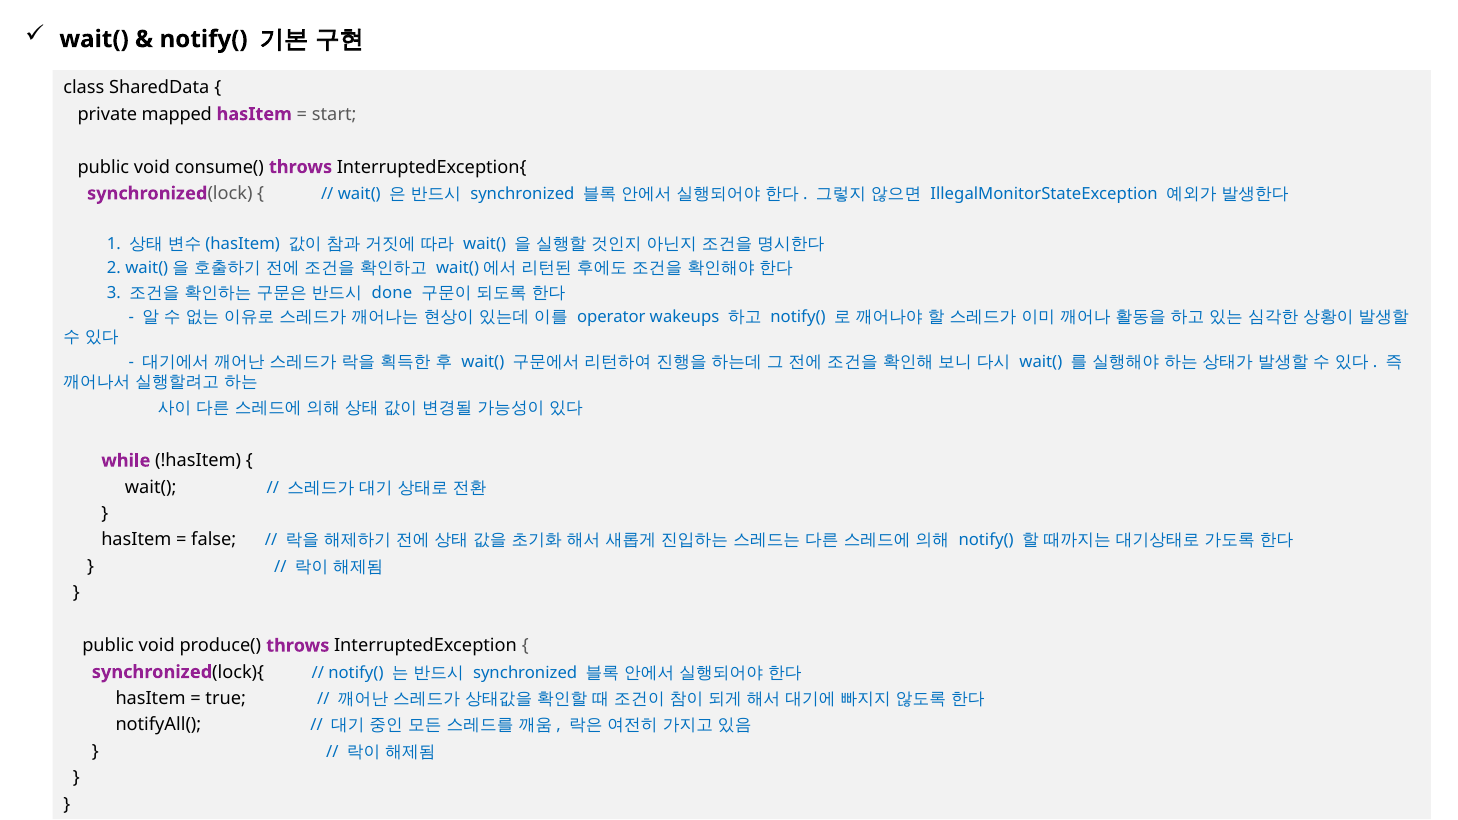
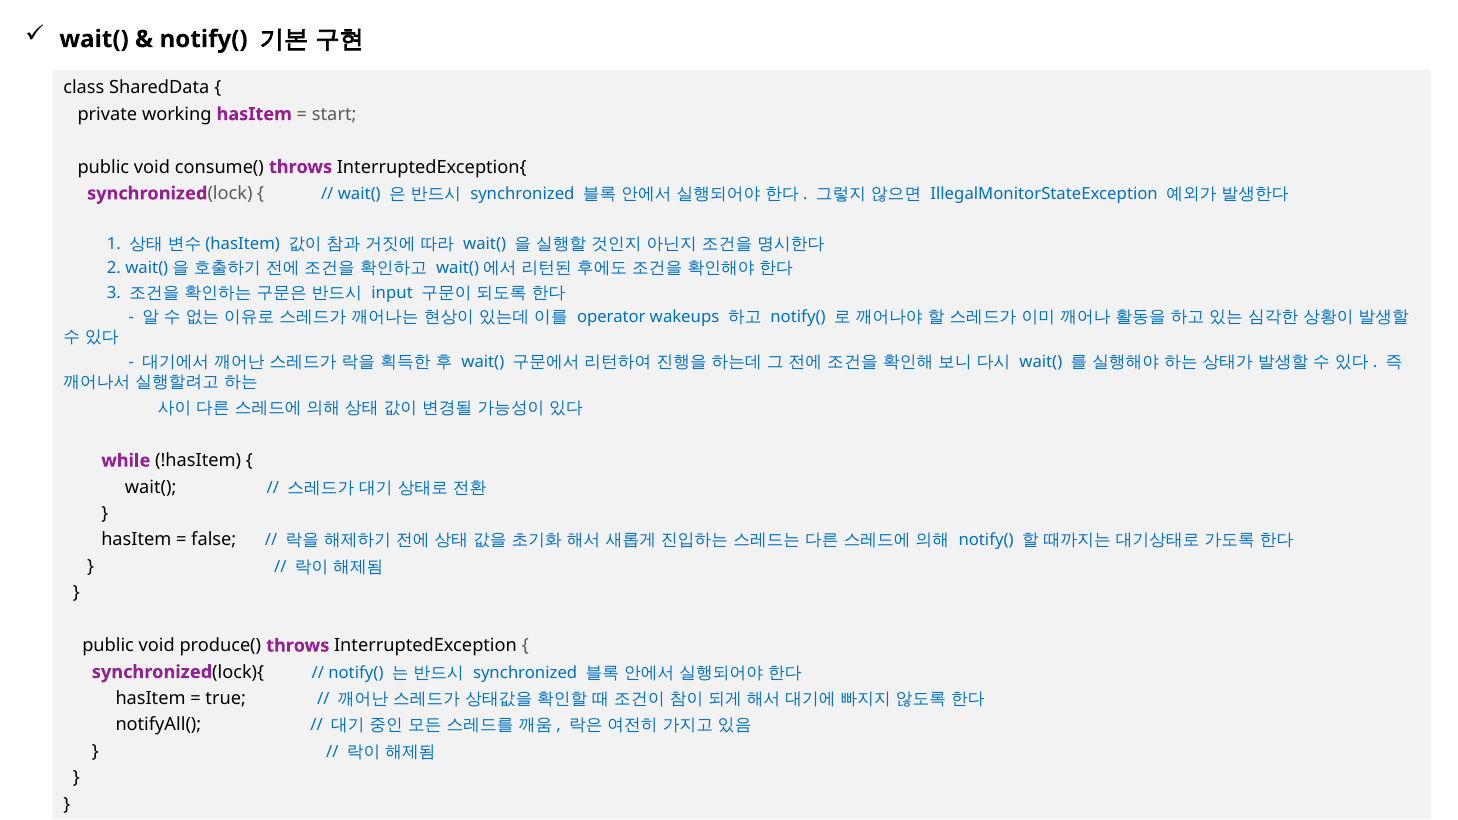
mapped: mapped -> working
done: done -> input
